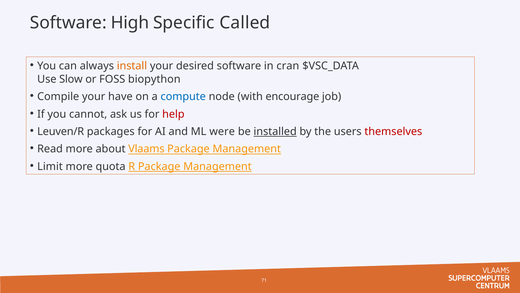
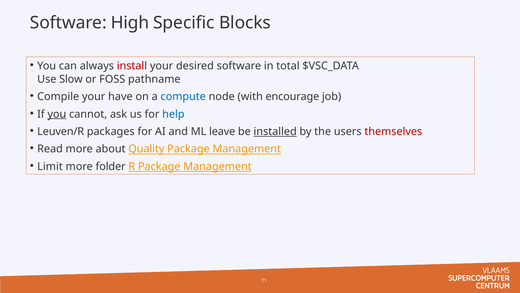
Called: Called -> Blocks
install colour: orange -> red
cran: cran -> total
biopython: biopython -> pathname
you at (57, 114) underline: none -> present
help colour: red -> blue
were: were -> leave
Vlaams: Vlaams -> Quality
quota: quota -> folder
